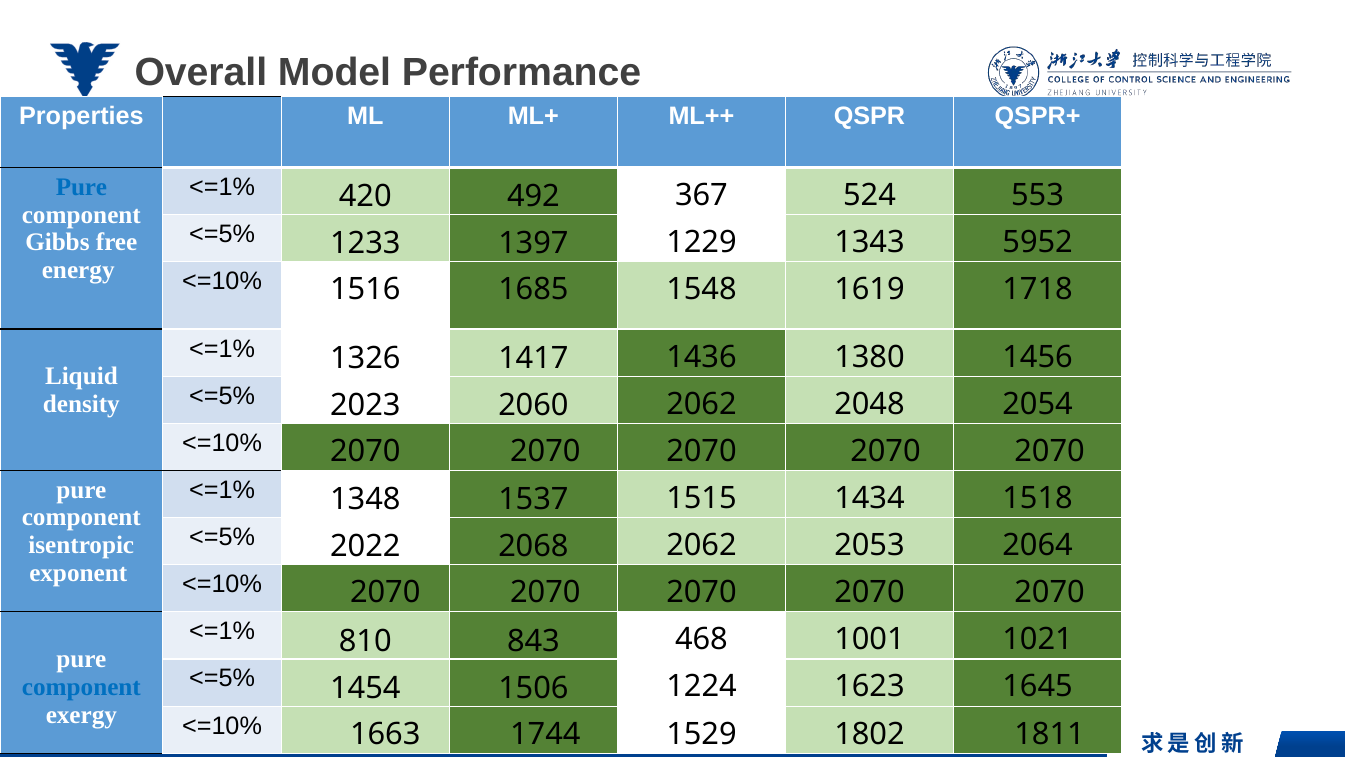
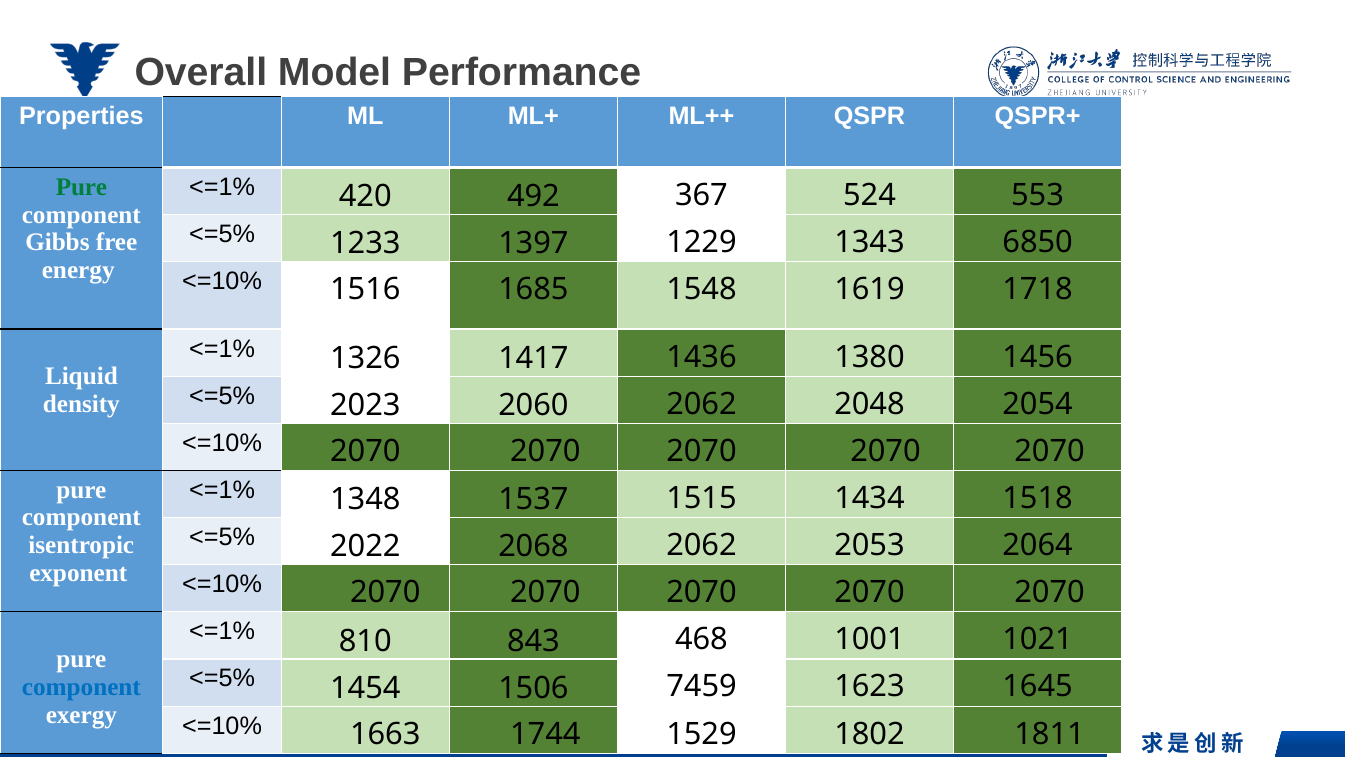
Pure at (81, 187) colour: blue -> green
5952: 5952 -> 6850
1224: 1224 -> 7459
